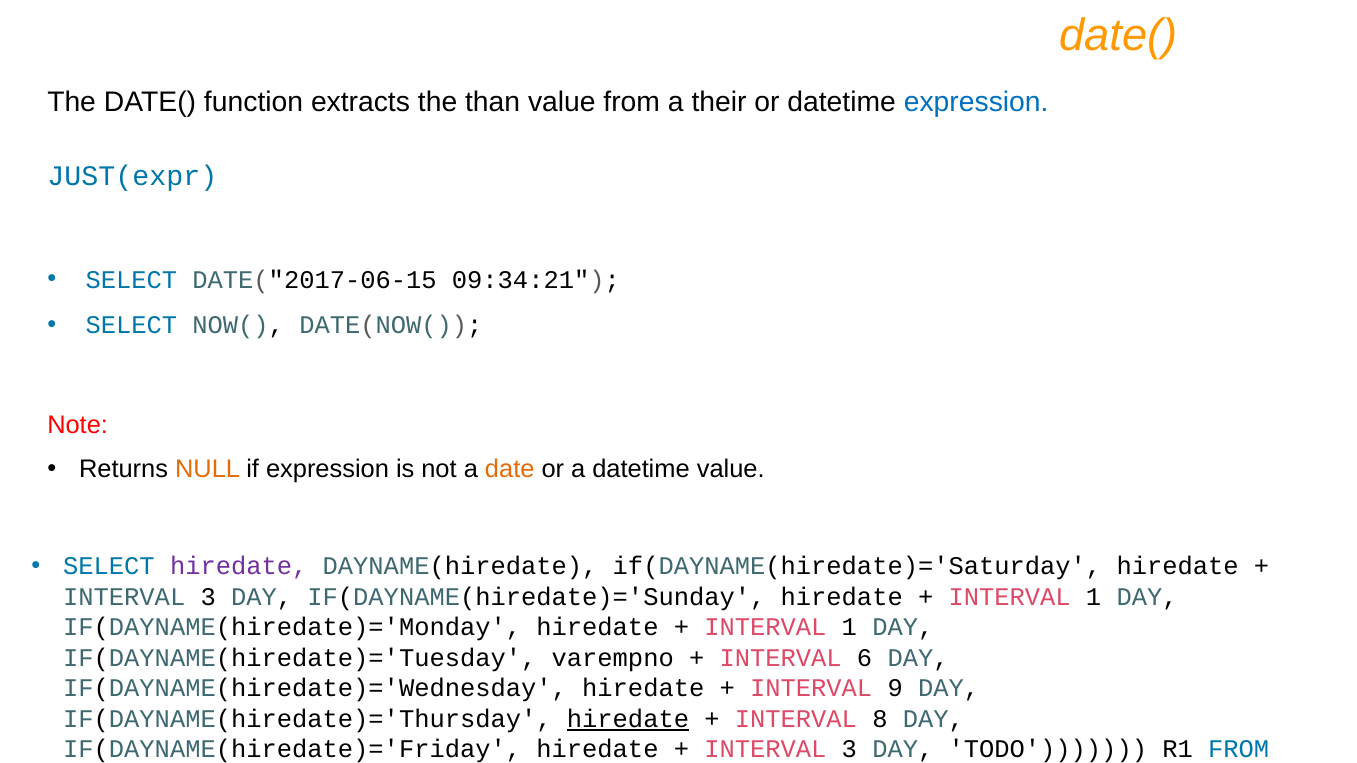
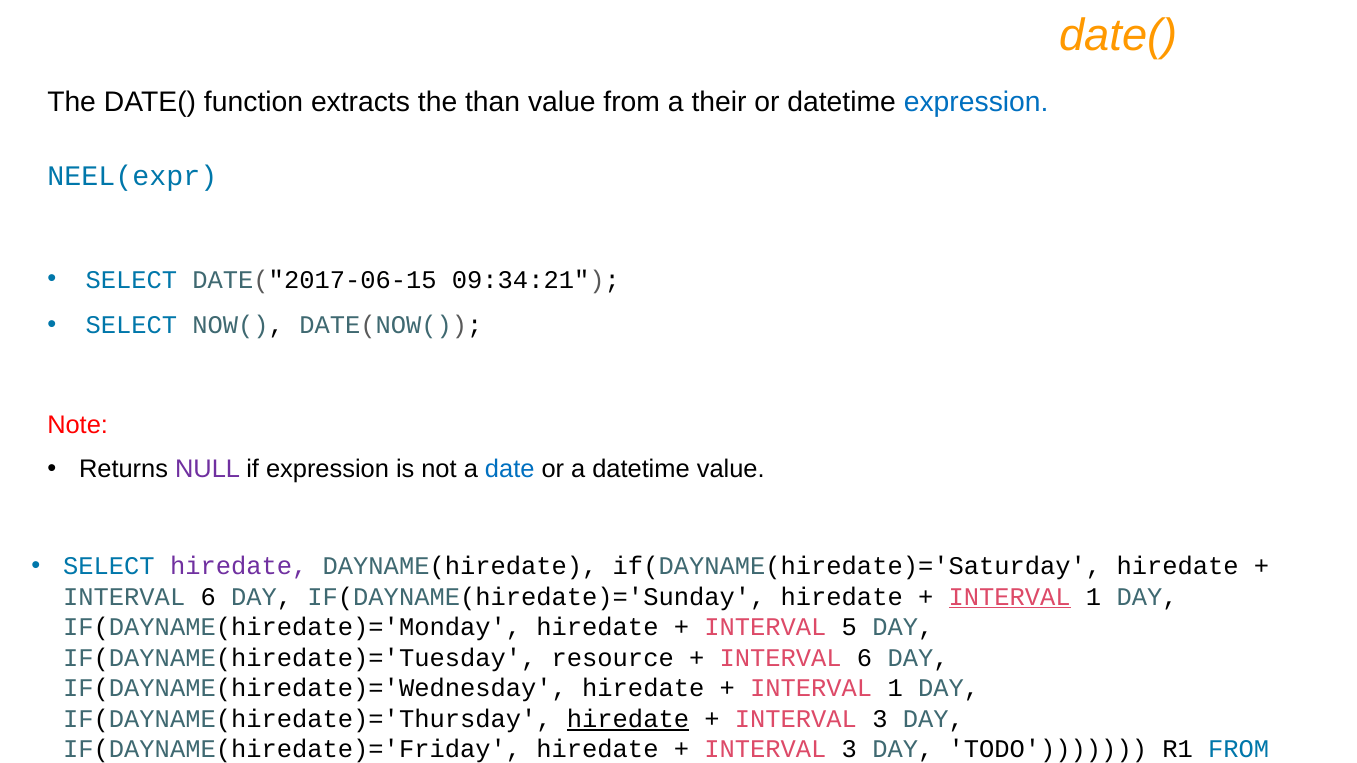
JUST(expr: JUST(expr -> NEEL(expr
NULL colour: orange -> purple
date colour: orange -> blue
3 at (208, 597): 3 -> 6
INTERVAL at (1010, 597) underline: none -> present
1 at (849, 628): 1 -> 5
varempno: varempno -> resource
9 at (895, 689): 9 -> 1
8 at (880, 719): 8 -> 3
